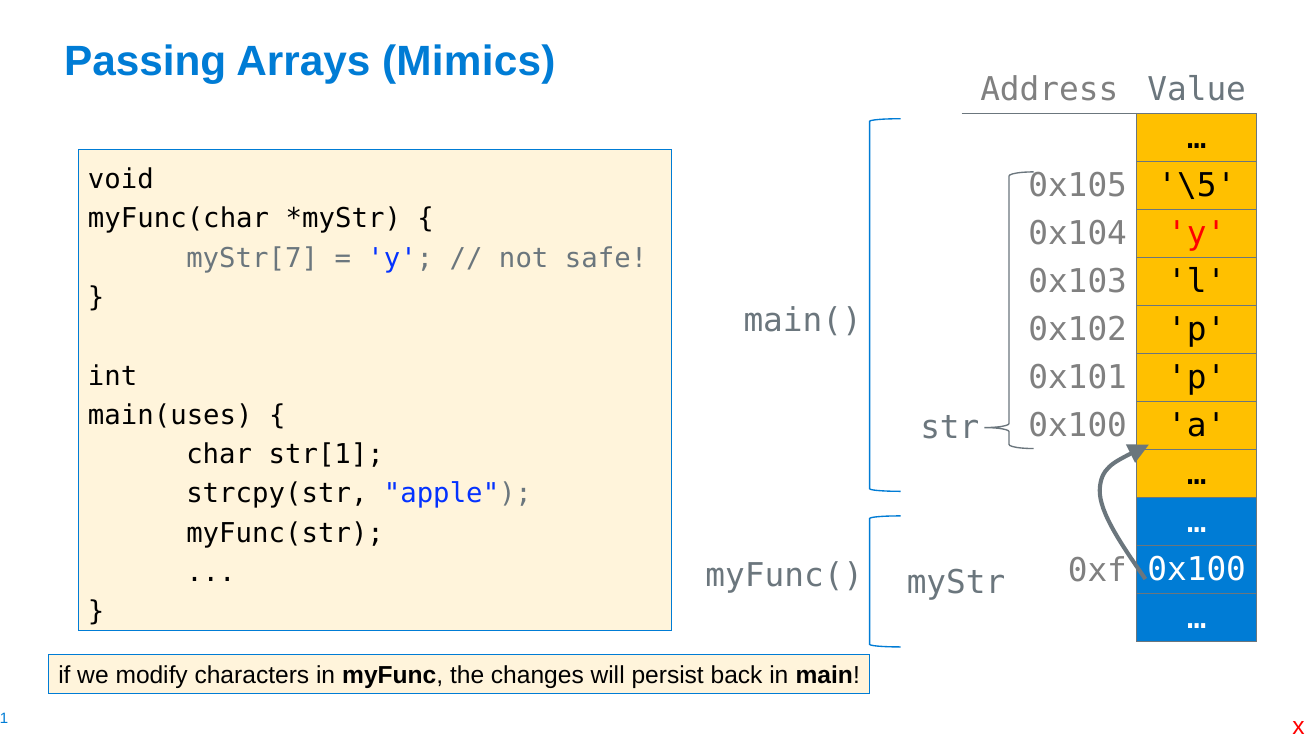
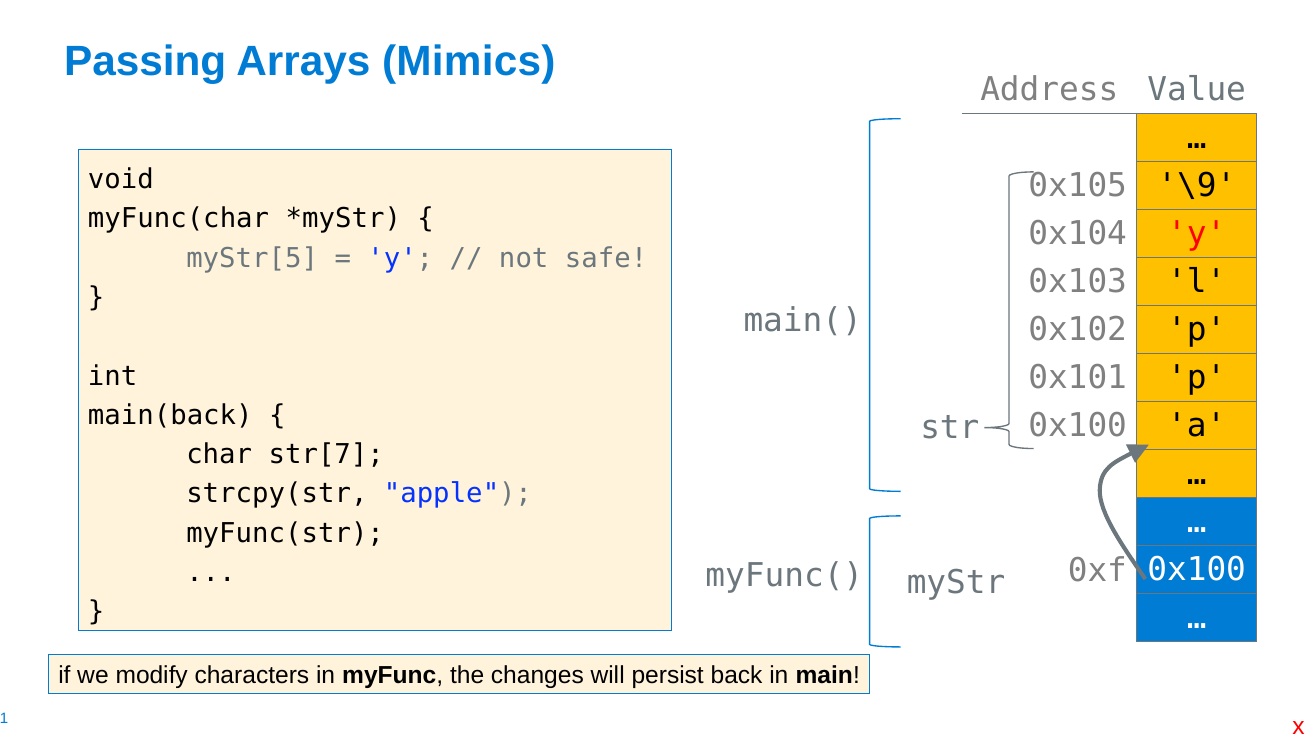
\5: \5 -> \9
myStr[7: myStr[7 -> myStr[5
main(uses: main(uses -> main(back
str[1: str[1 -> str[7
